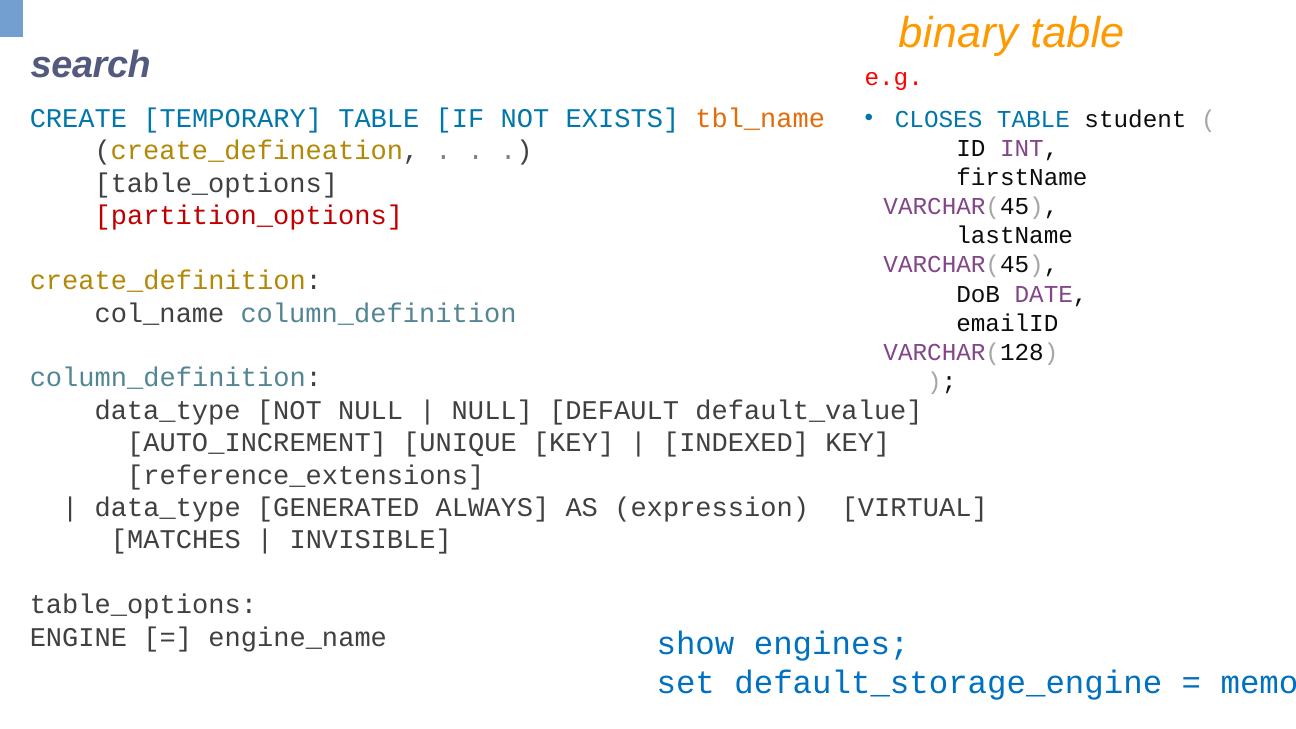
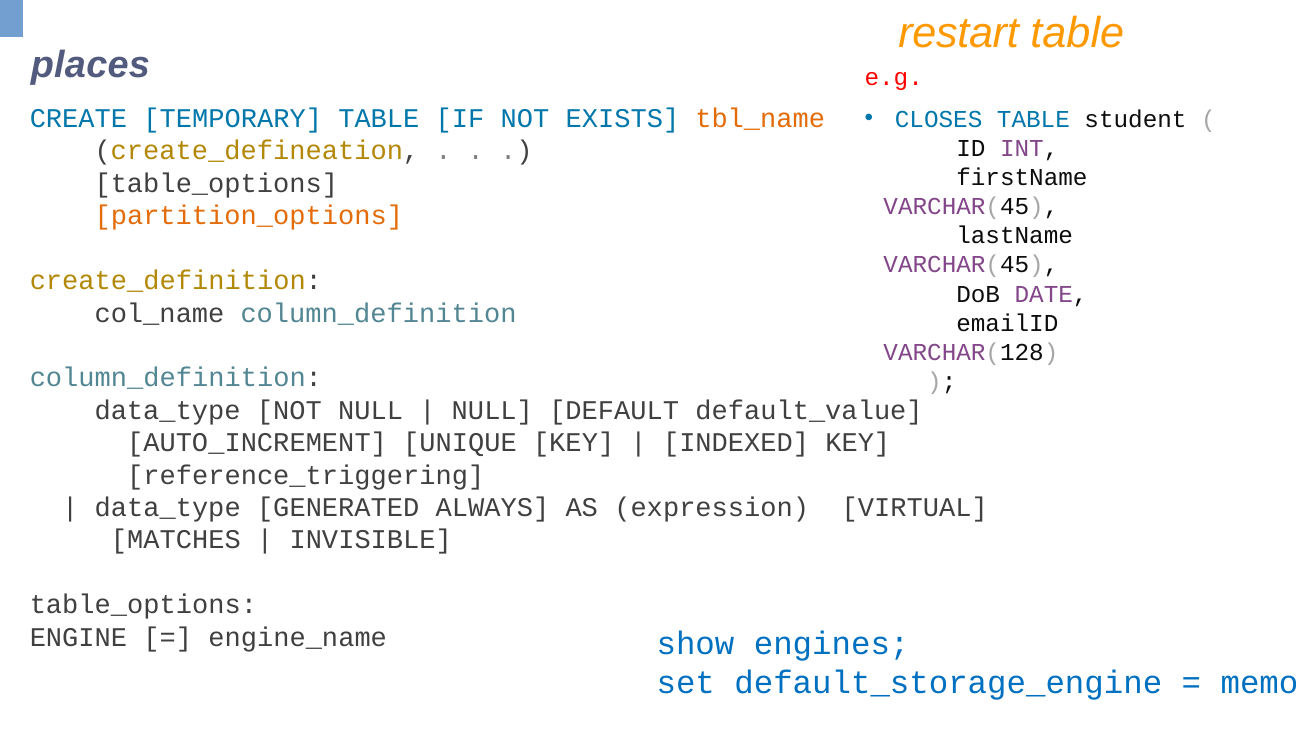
binary: binary -> restart
search: search -> places
partition_options colour: red -> orange
reference_extensions: reference_extensions -> reference_triggering
